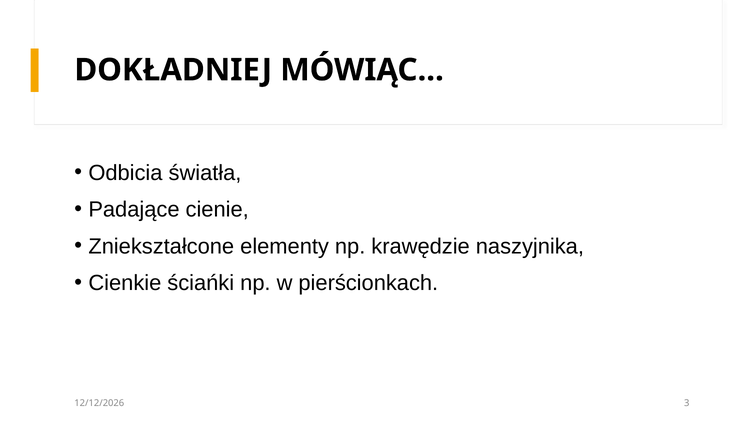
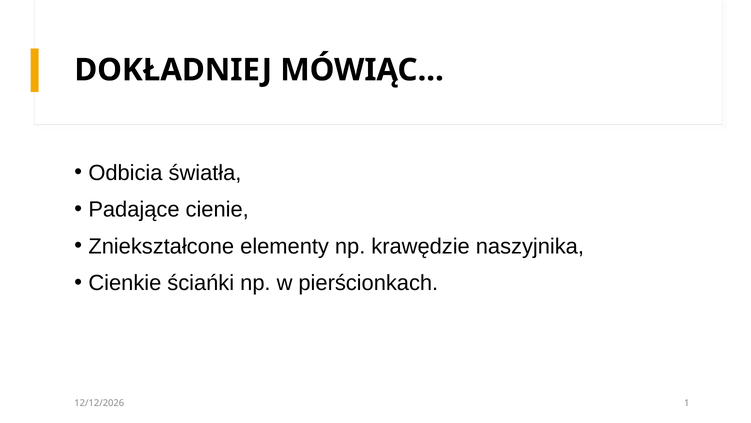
3: 3 -> 1
